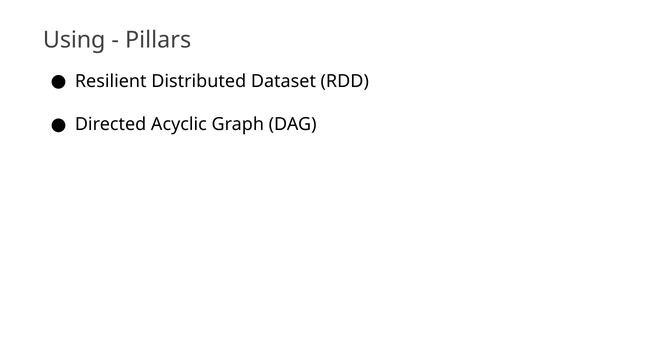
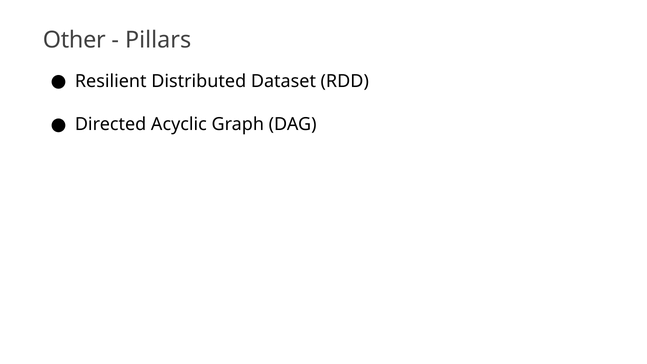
Using: Using -> Other
